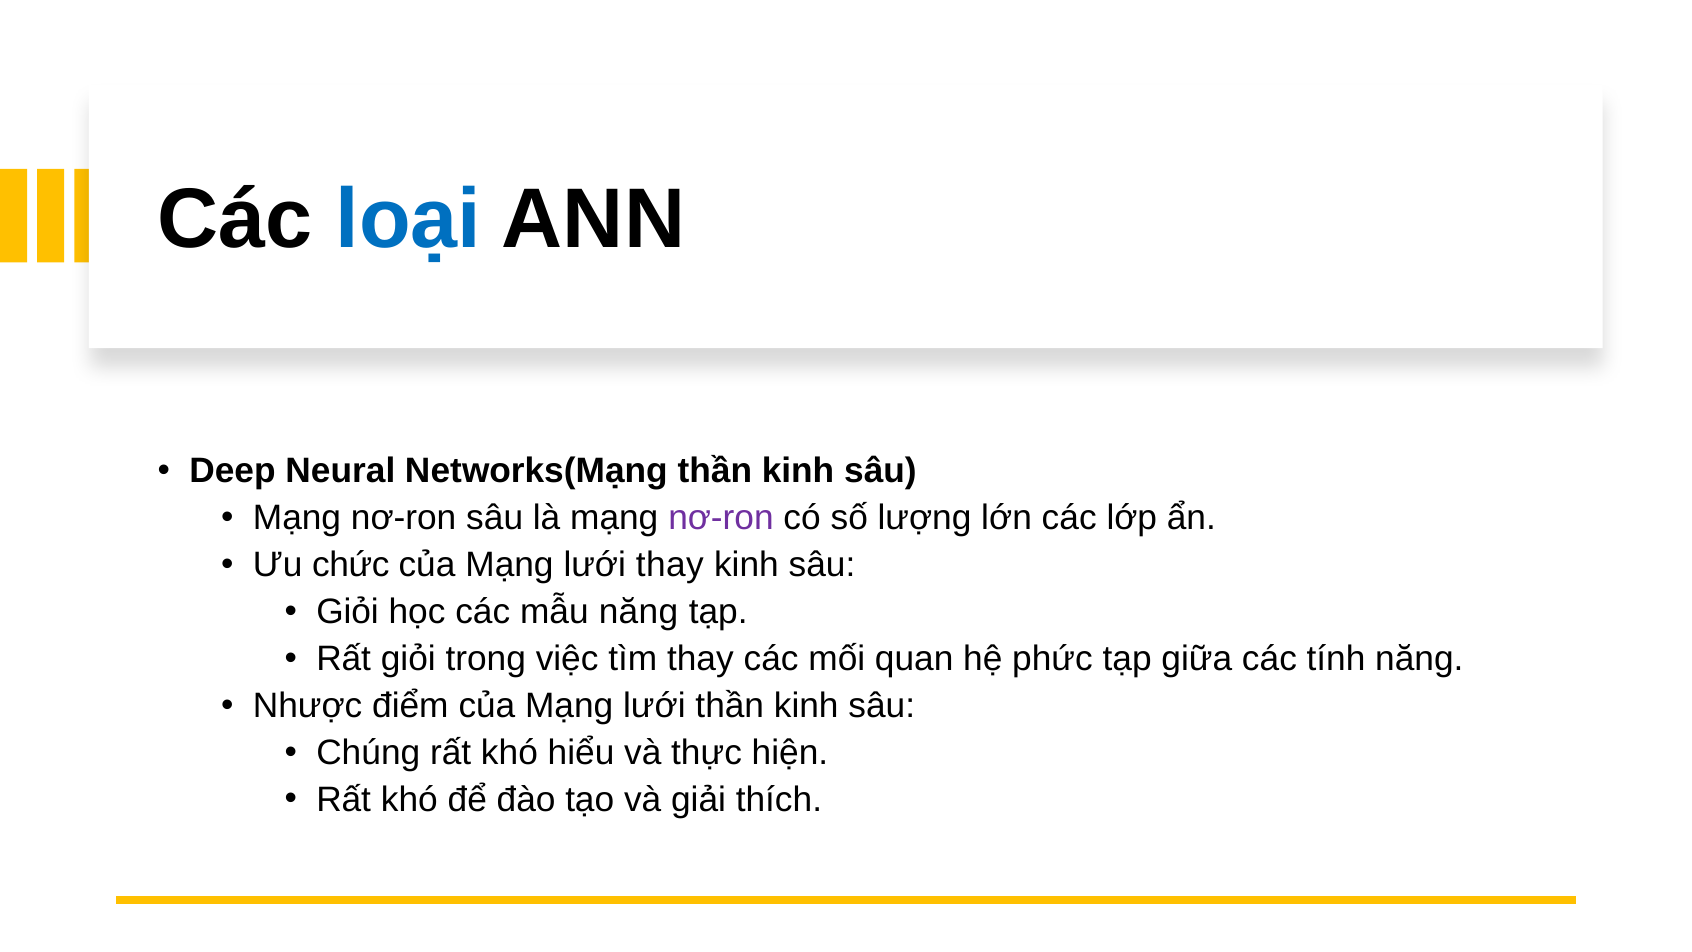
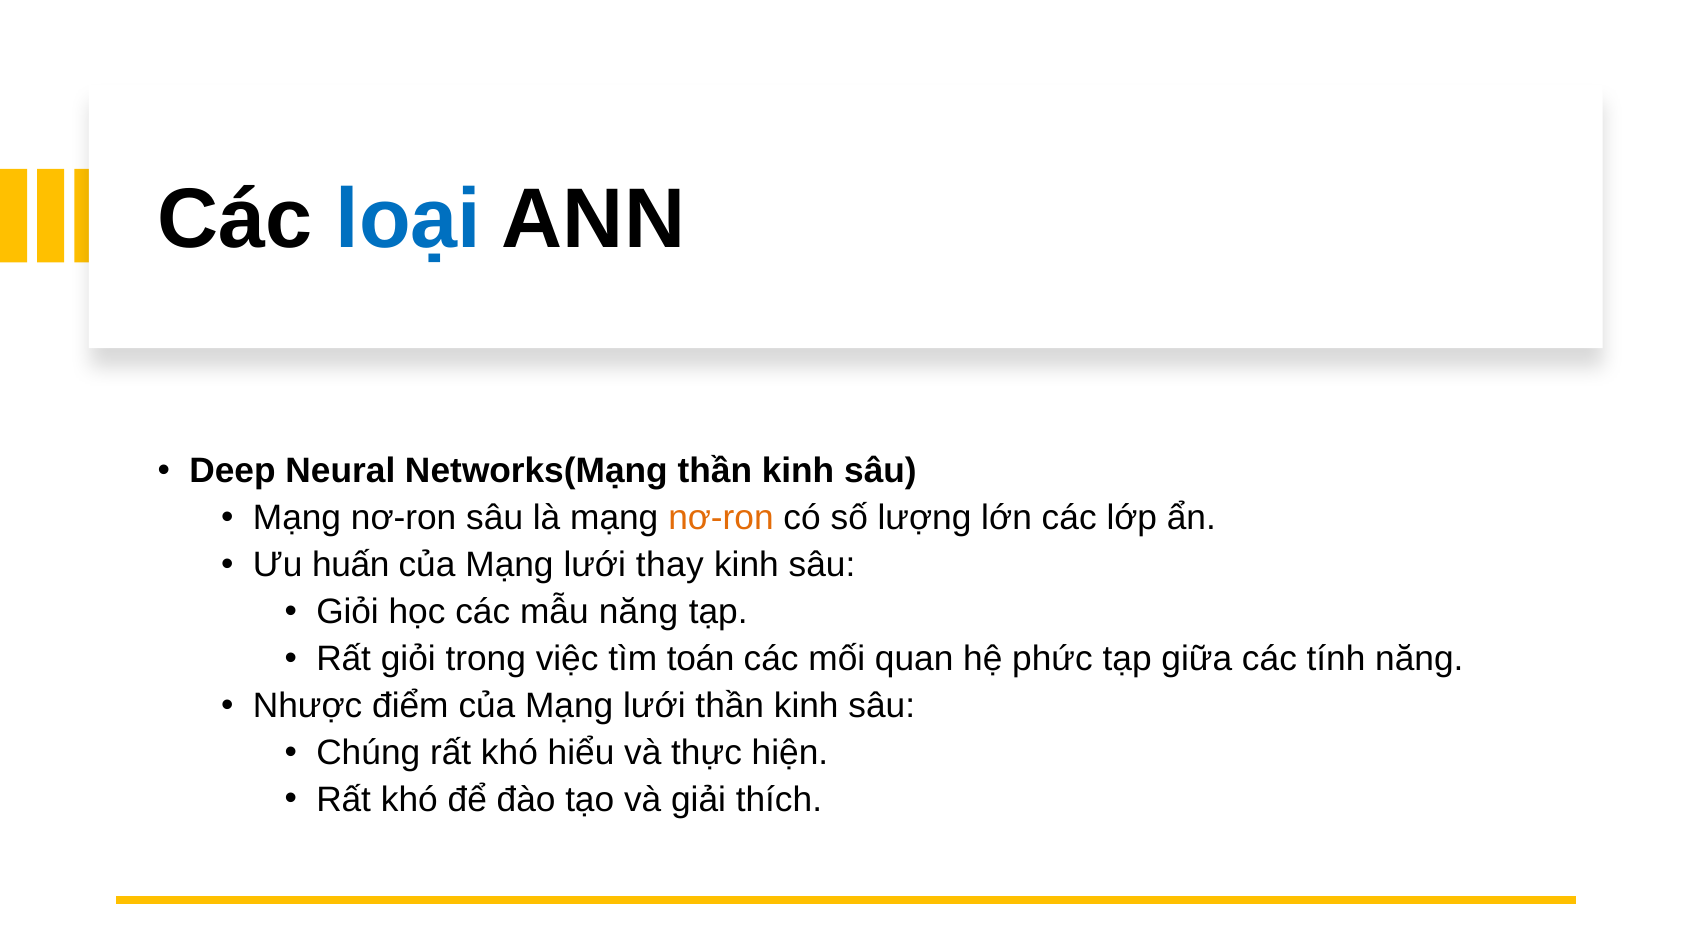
nơ-ron at (721, 518) colour: purple -> orange
chức: chức -> huấn
tìm thay: thay -> toán
